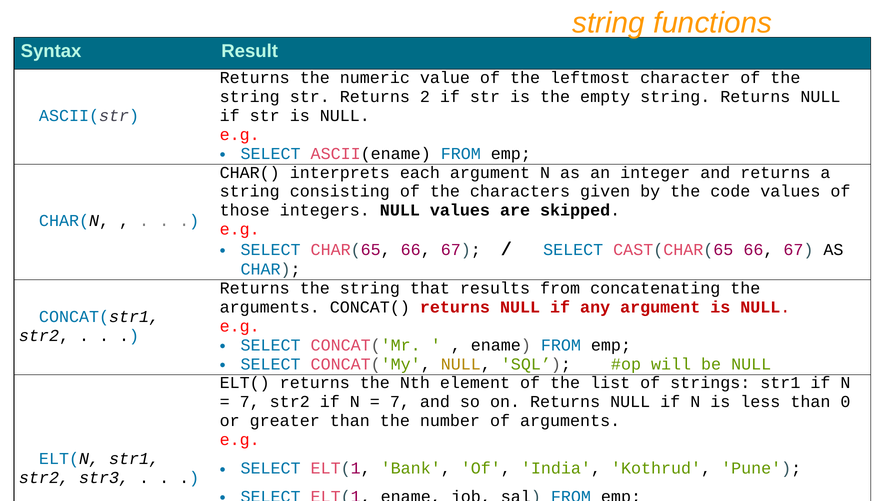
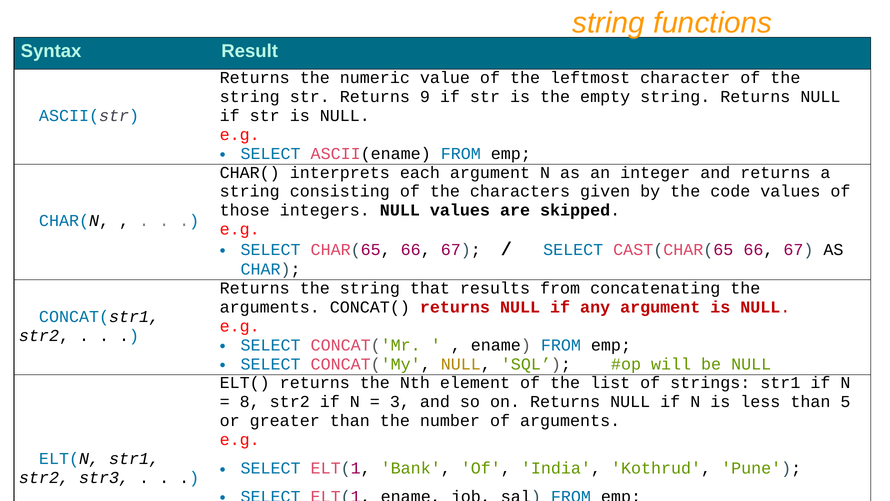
2: 2 -> 9
7 at (250, 402): 7 -> 8
7 at (400, 402): 7 -> 3
0: 0 -> 5
